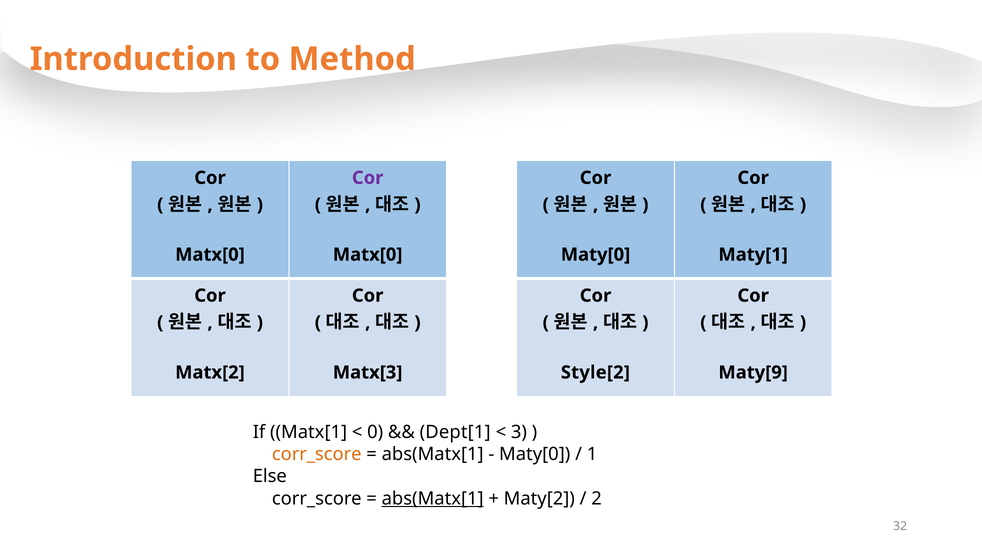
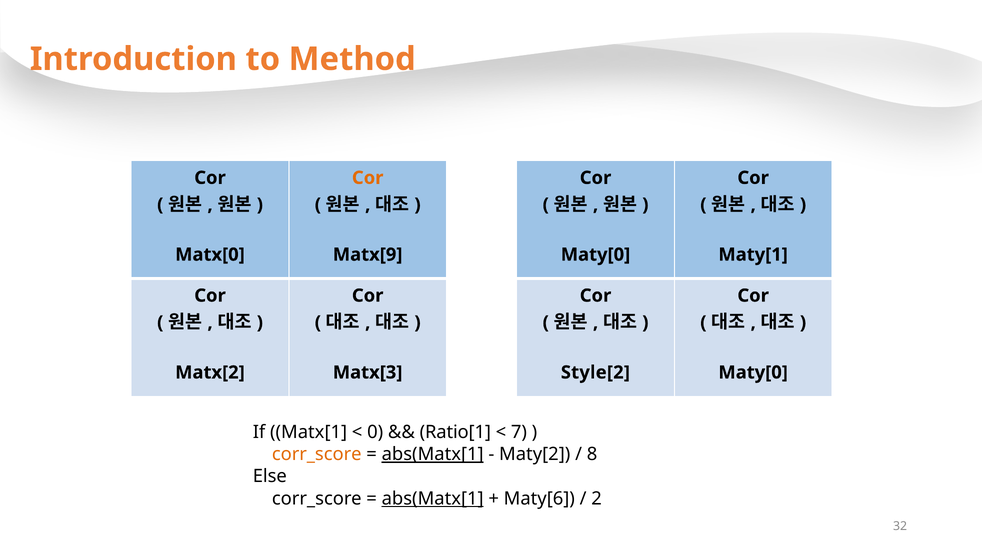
Cor at (368, 178) colour: purple -> orange
Matx[0 at (368, 255): Matx[0 -> Matx[9
Maty[9 at (753, 373): Maty[9 -> Maty[0
Dept[1: Dept[1 -> Ratio[1
3: 3 -> 7
abs(Matx[1 at (433, 455) underline: none -> present
Maty[0 at (535, 455): Maty[0 -> Maty[2
1: 1 -> 8
Maty[2: Maty[2 -> Maty[6
